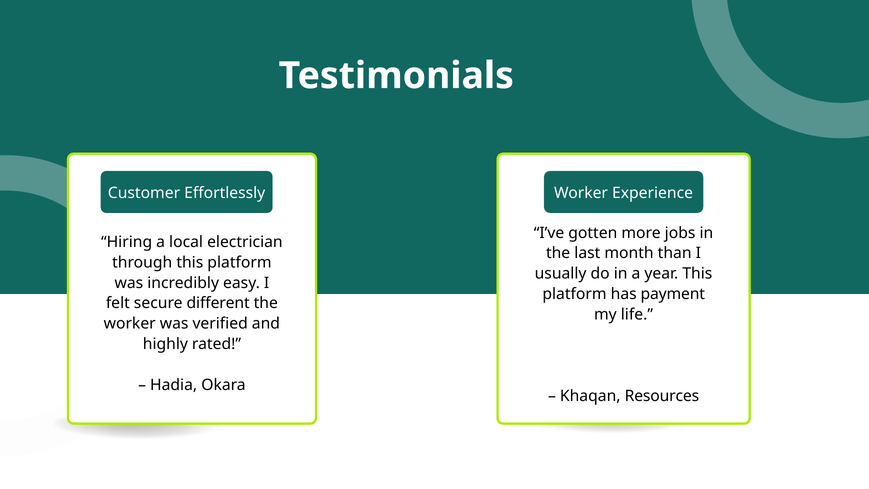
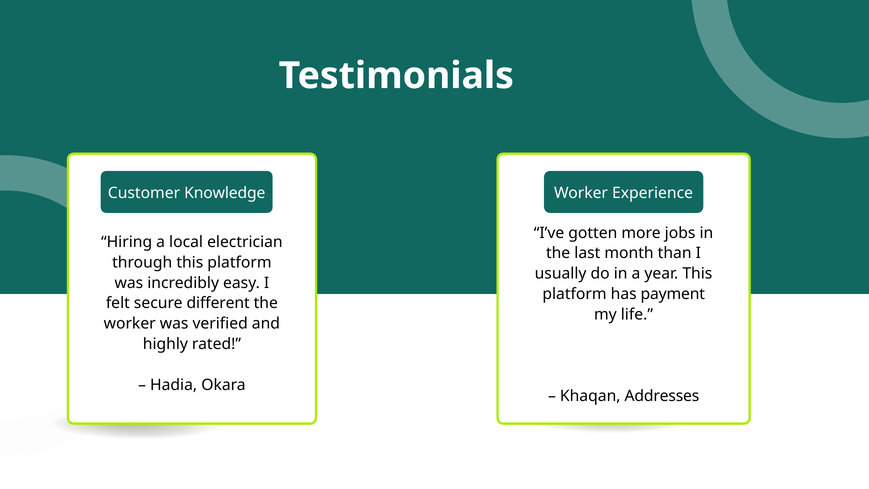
Effortlessly: Effortlessly -> Knowledge
Resources: Resources -> Addresses
